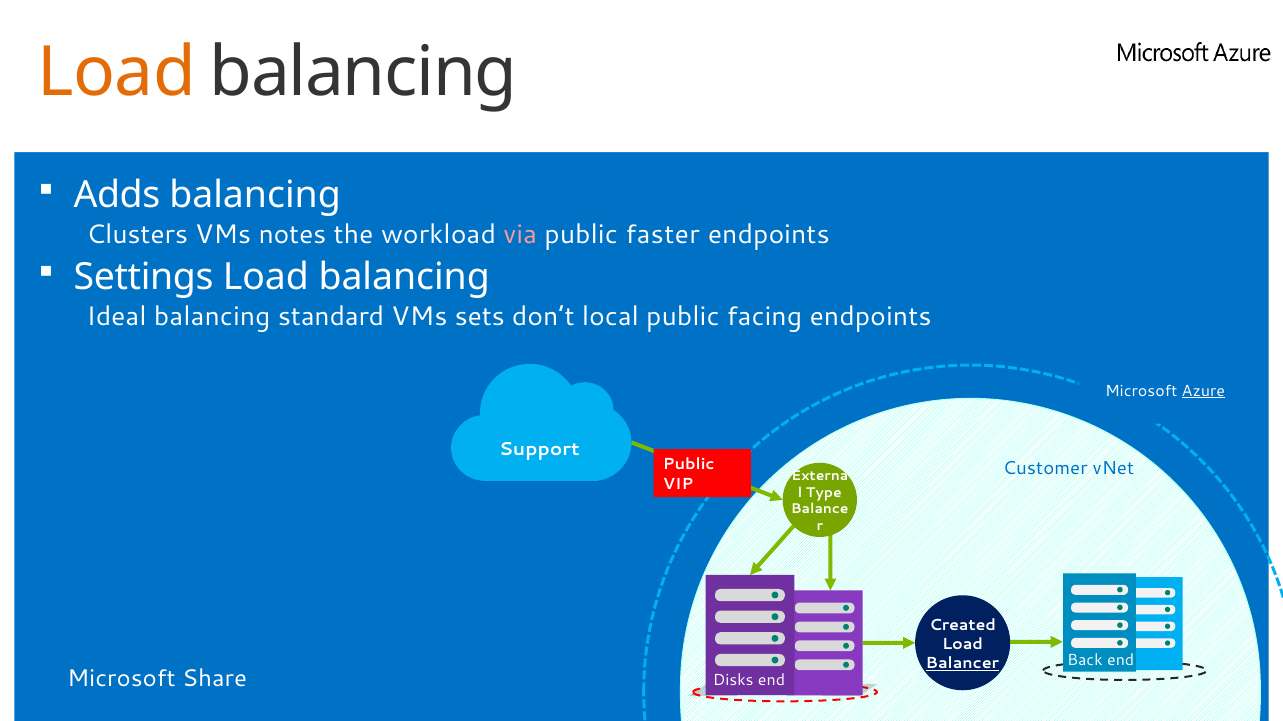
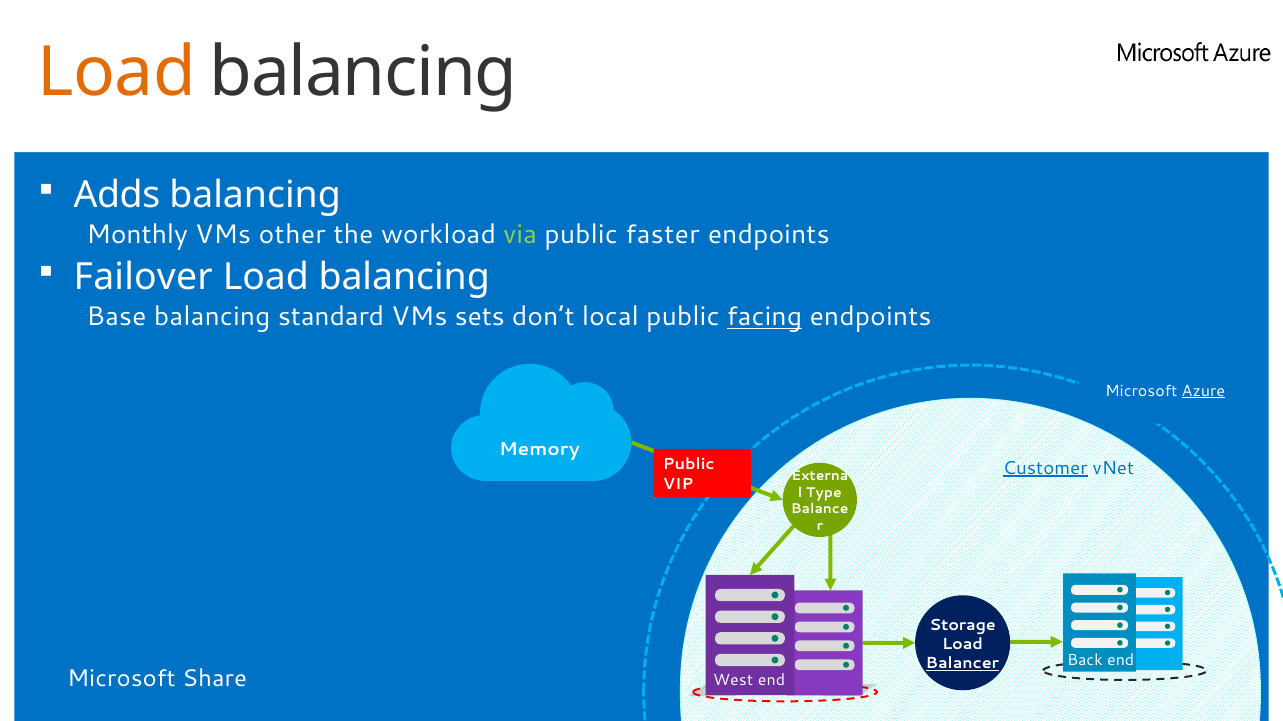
Clusters: Clusters -> Monthly
notes: notes -> other
via colour: pink -> light green
Settings: Settings -> Failover
Ideal: Ideal -> Base
facing underline: none -> present
Support: Support -> Memory
Customer underline: none -> present
Created: Created -> Storage
Disks: Disks -> West
